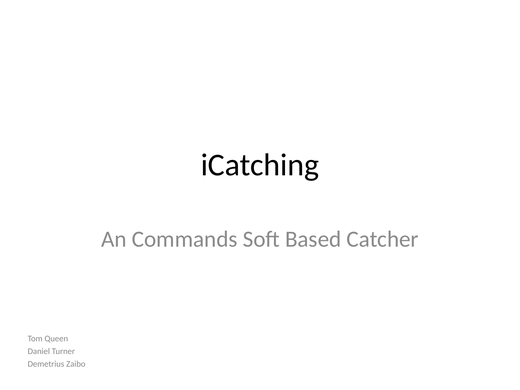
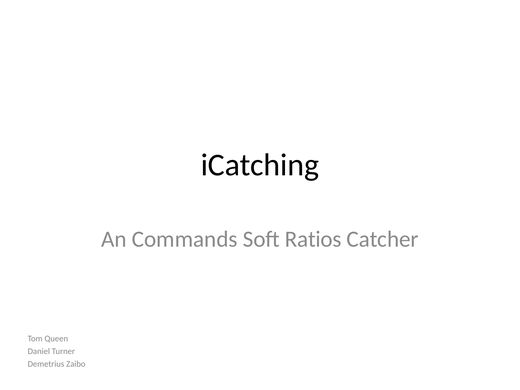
Based: Based -> Ratios
